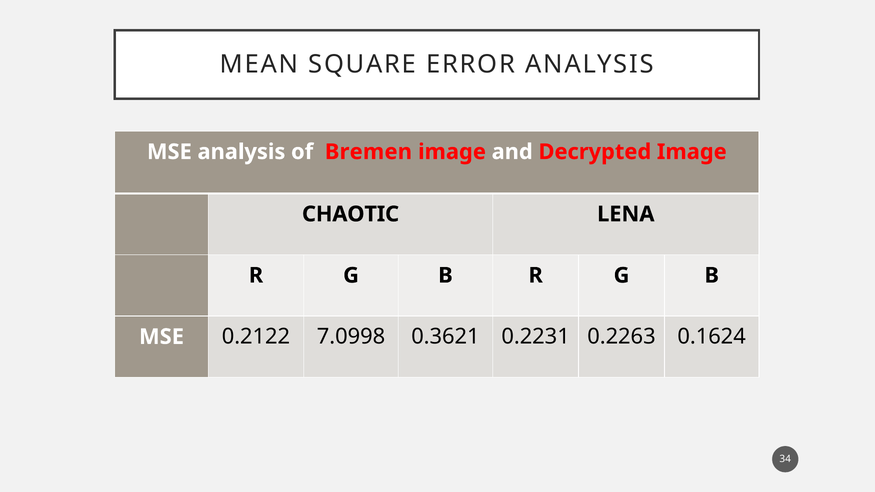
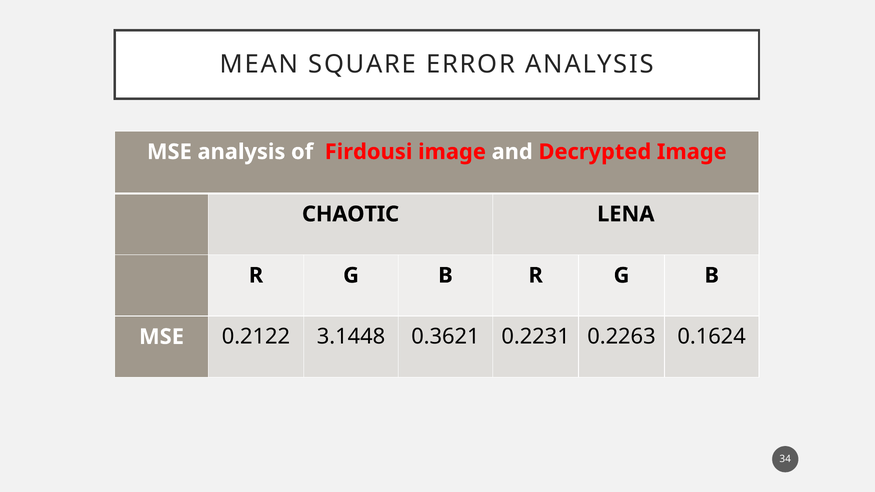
Bremen: Bremen -> Firdousi
7.0998: 7.0998 -> 3.1448
